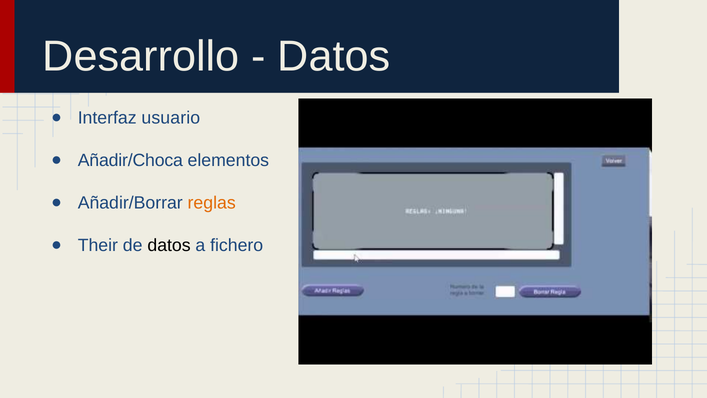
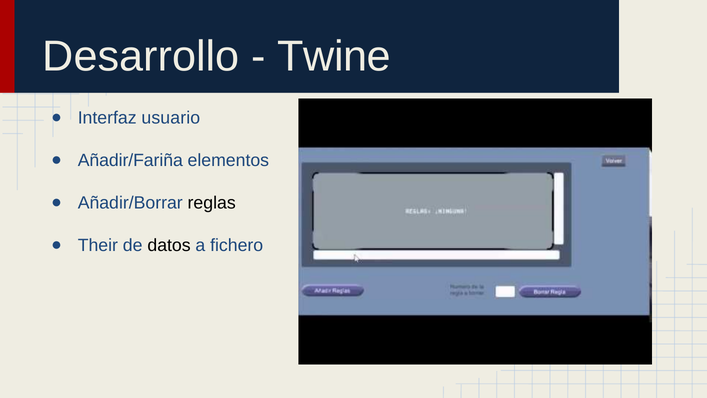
Datos at (334, 56): Datos -> Twine
Añadir/Choca: Añadir/Choca -> Añadir/Fariña
reglas colour: orange -> black
